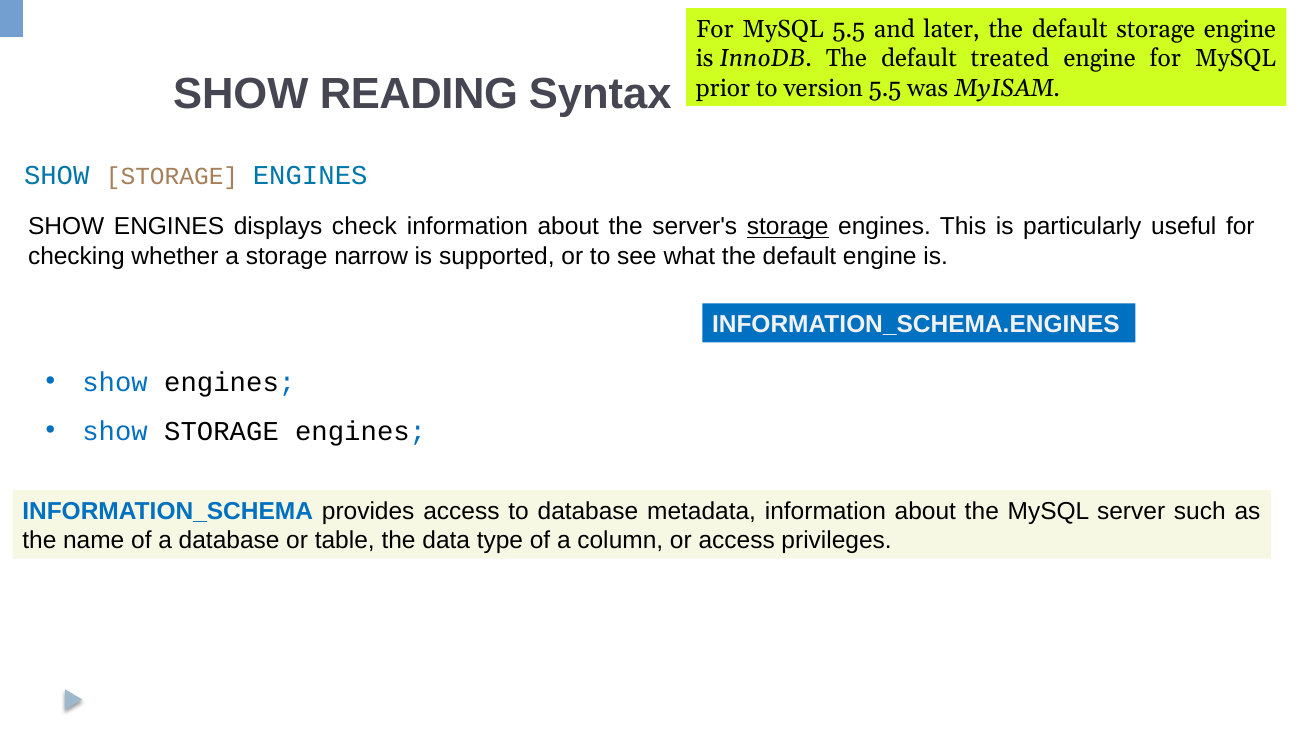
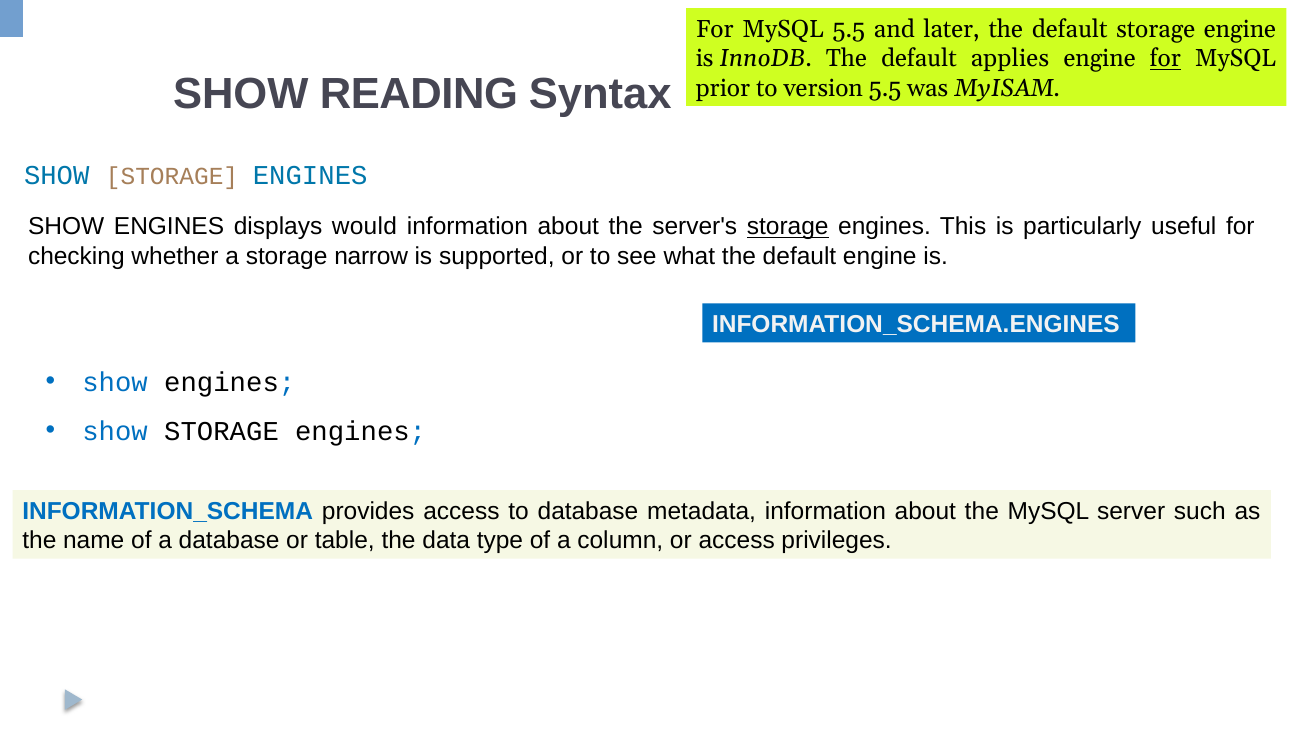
treated: treated -> applies
for at (1165, 59) underline: none -> present
check: check -> would
